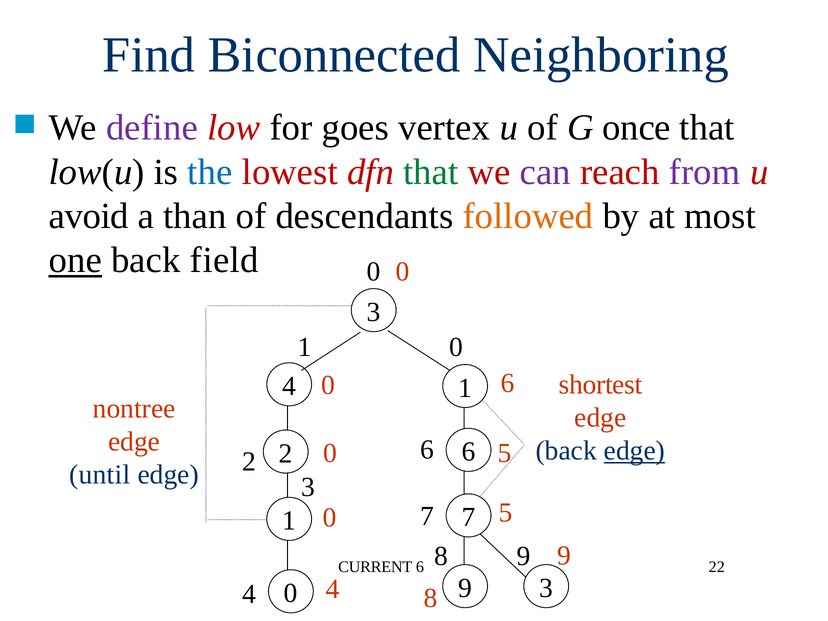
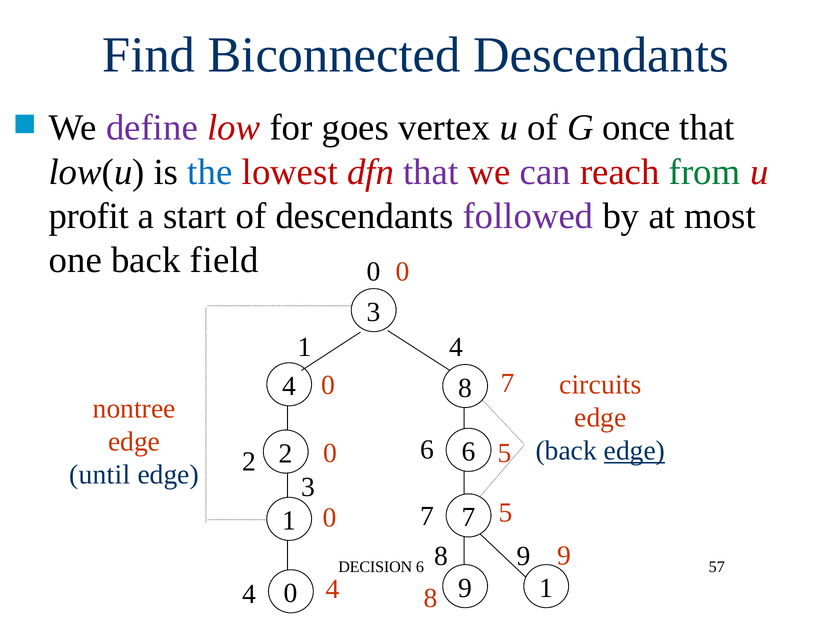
Biconnected Neighboring: Neighboring -> Descendants
that at (431, 172) colour: green -> purple
from colour: purple -> green
avoid: avoid -> profit
than: than -> start
followed colour: orange -> purple
one underline: present -> none
0 at (456, 347): 0 -> 4
shortest: shortest -> circuits
6 at (508, 383): 6 -> 7
4 1: 1 -> 8
CURRENT: CURRENT -> DECISION
22: 22 -> 57
3 at (546, 588): 3 -> 1
